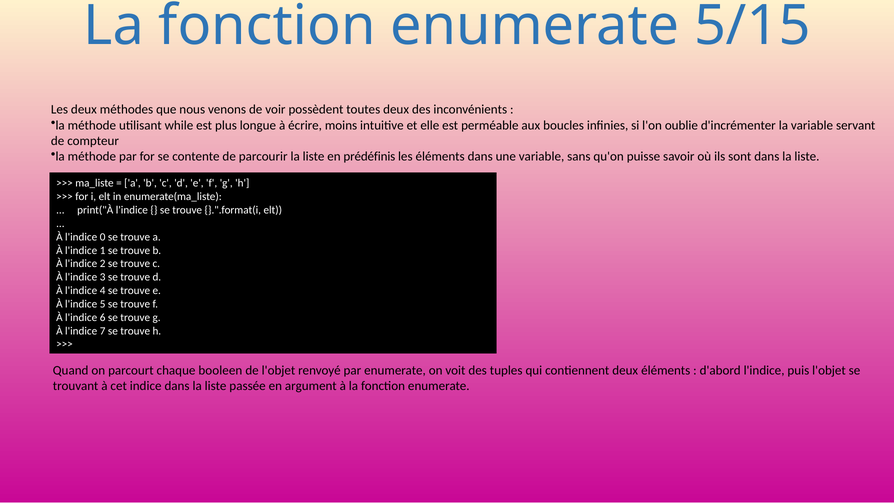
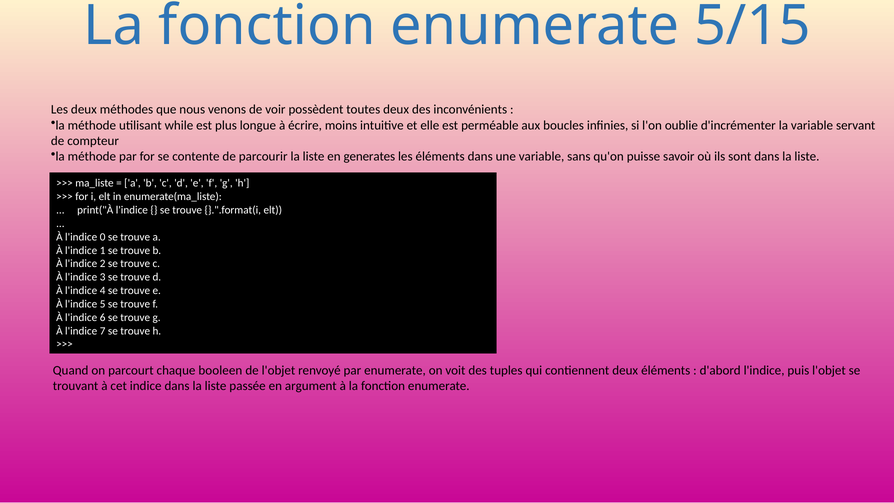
prédéfinis: prédéfinis -> generates
